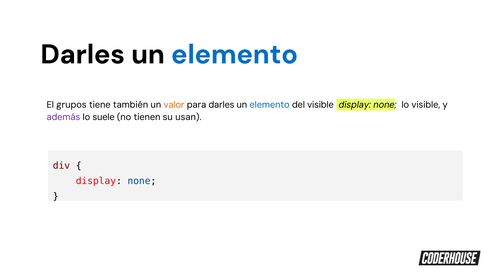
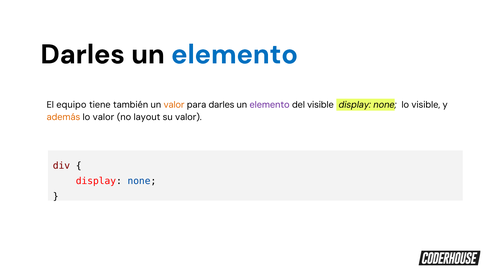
grupos: grupos -> equipo
elemento at (270, 105) colour: blue -> purple
además colour: purple -> orange
lo suele: suele -> valor
tienen: tienen -> layout
su usan: usan -> valor
